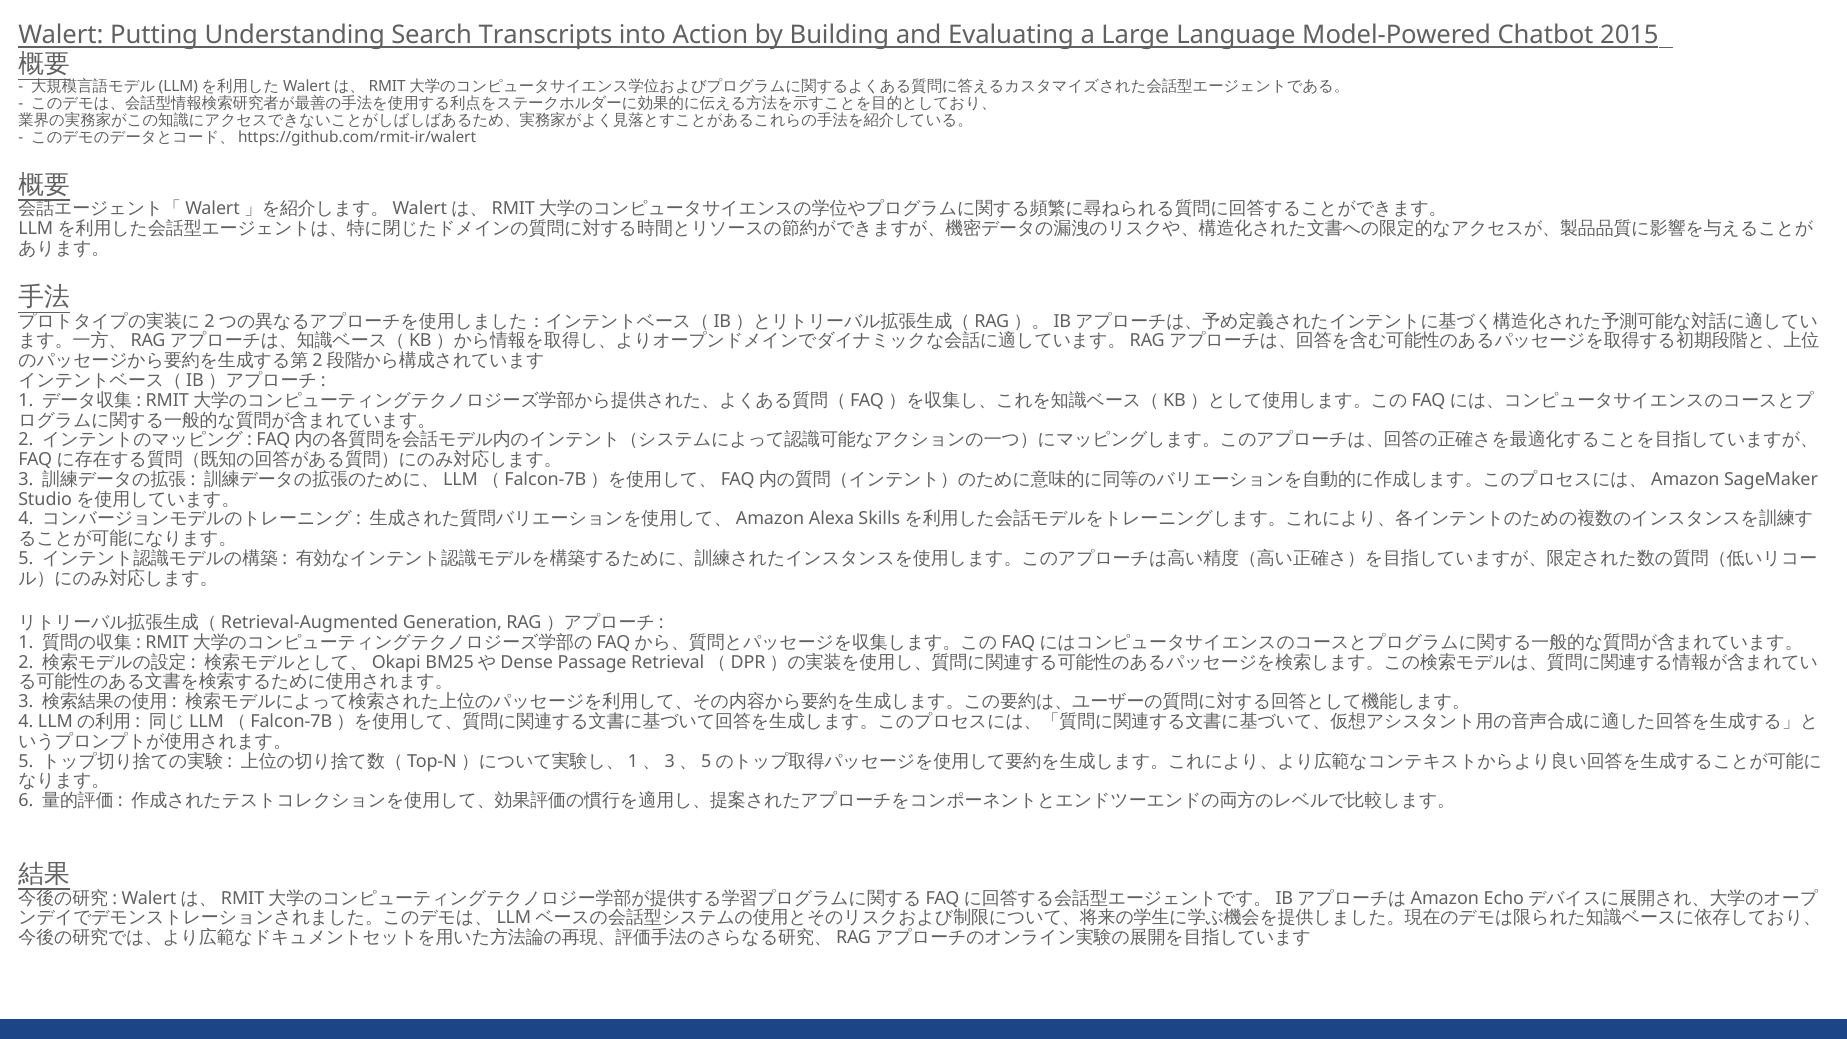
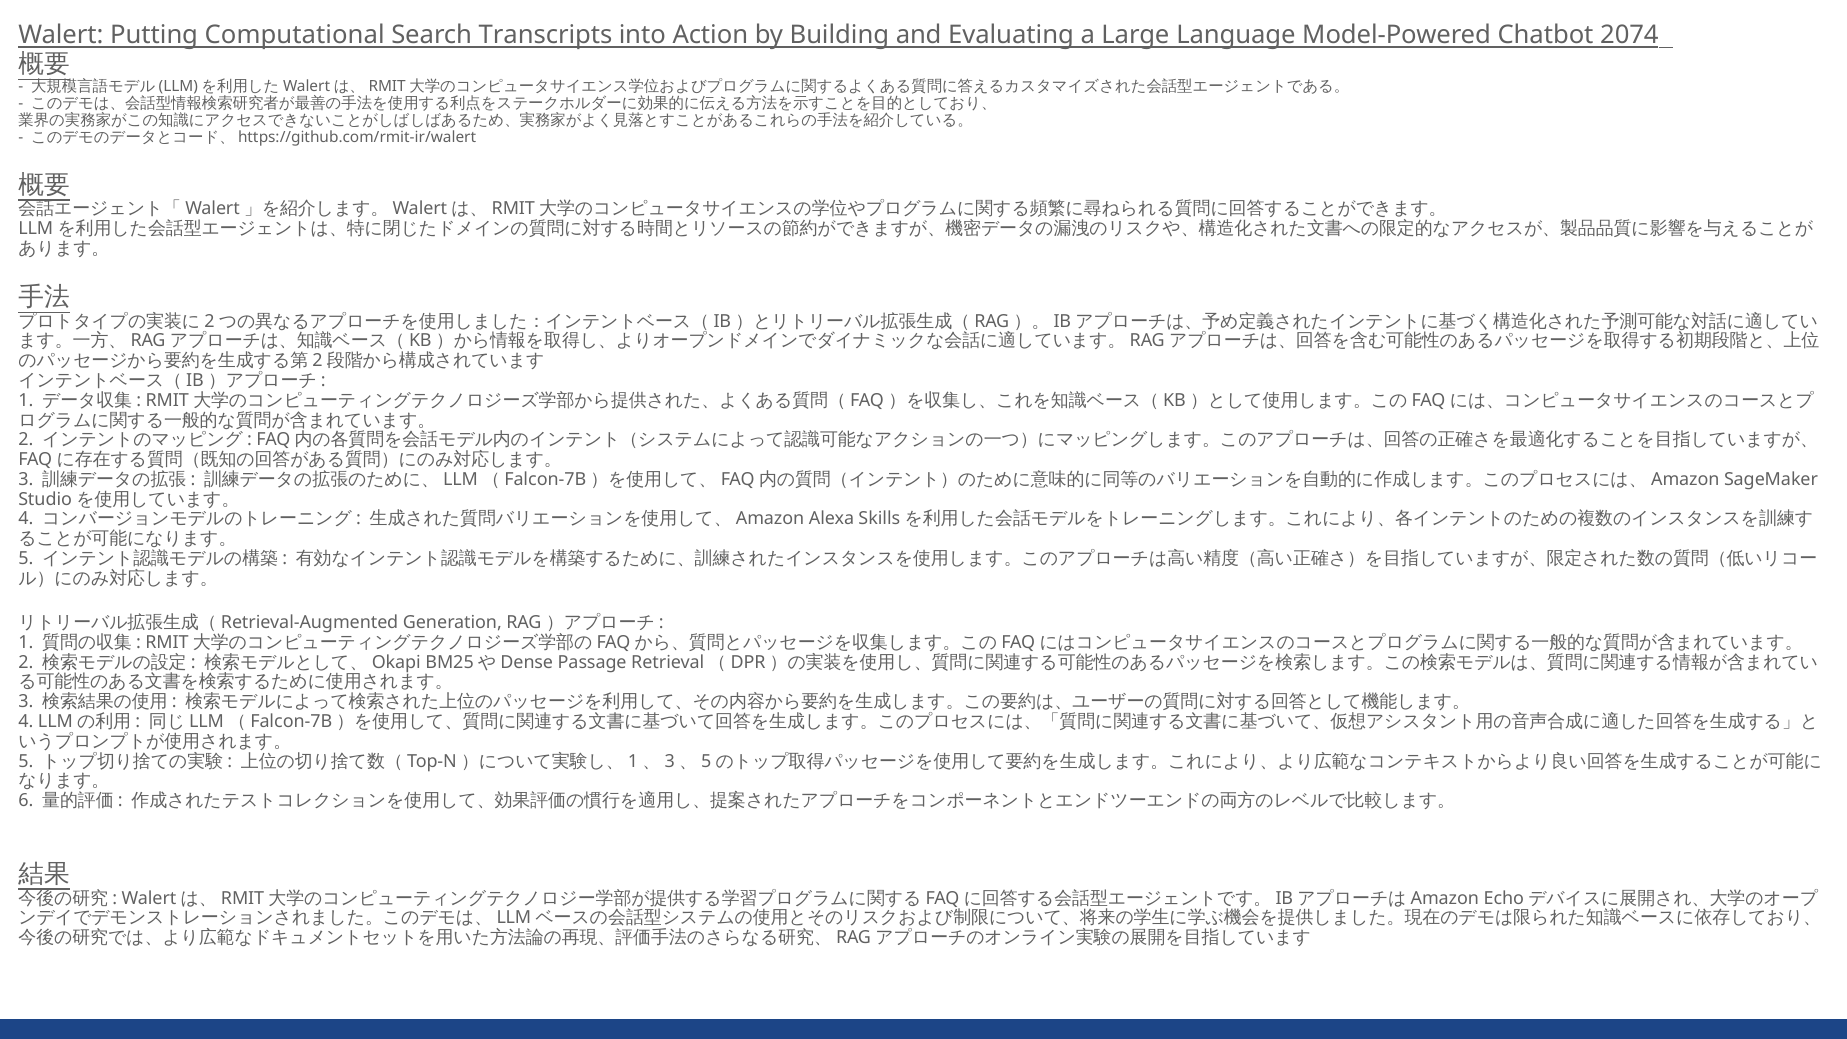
Understanding: Understanding -> Computational
2015: 2015 -> 2074
